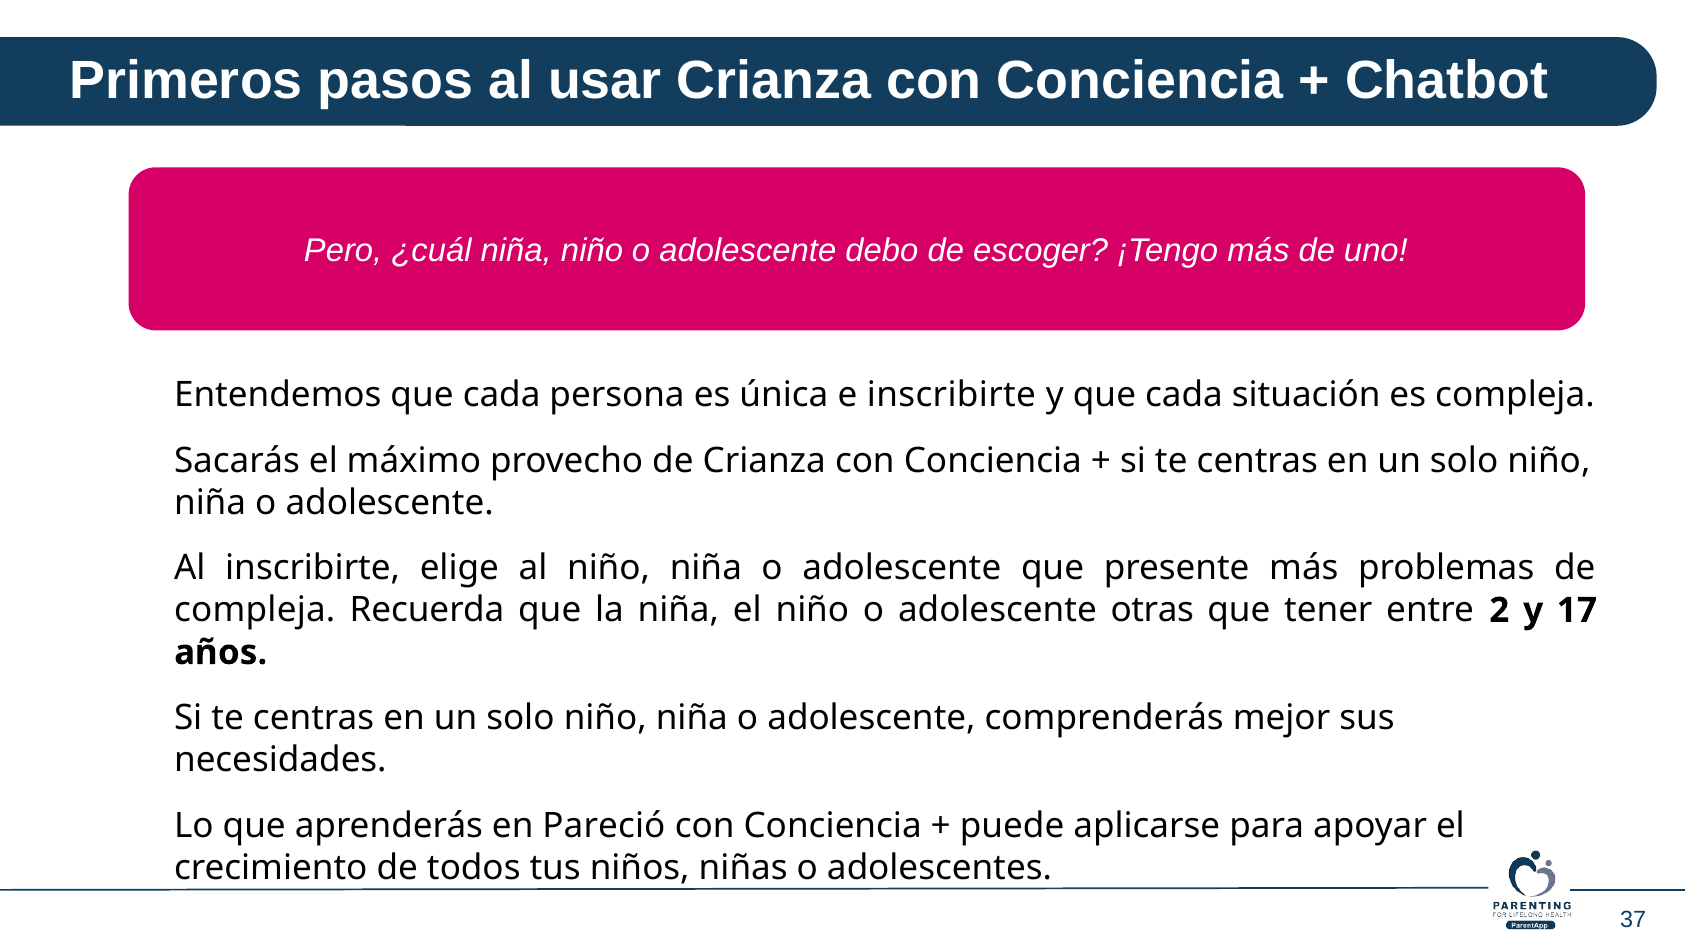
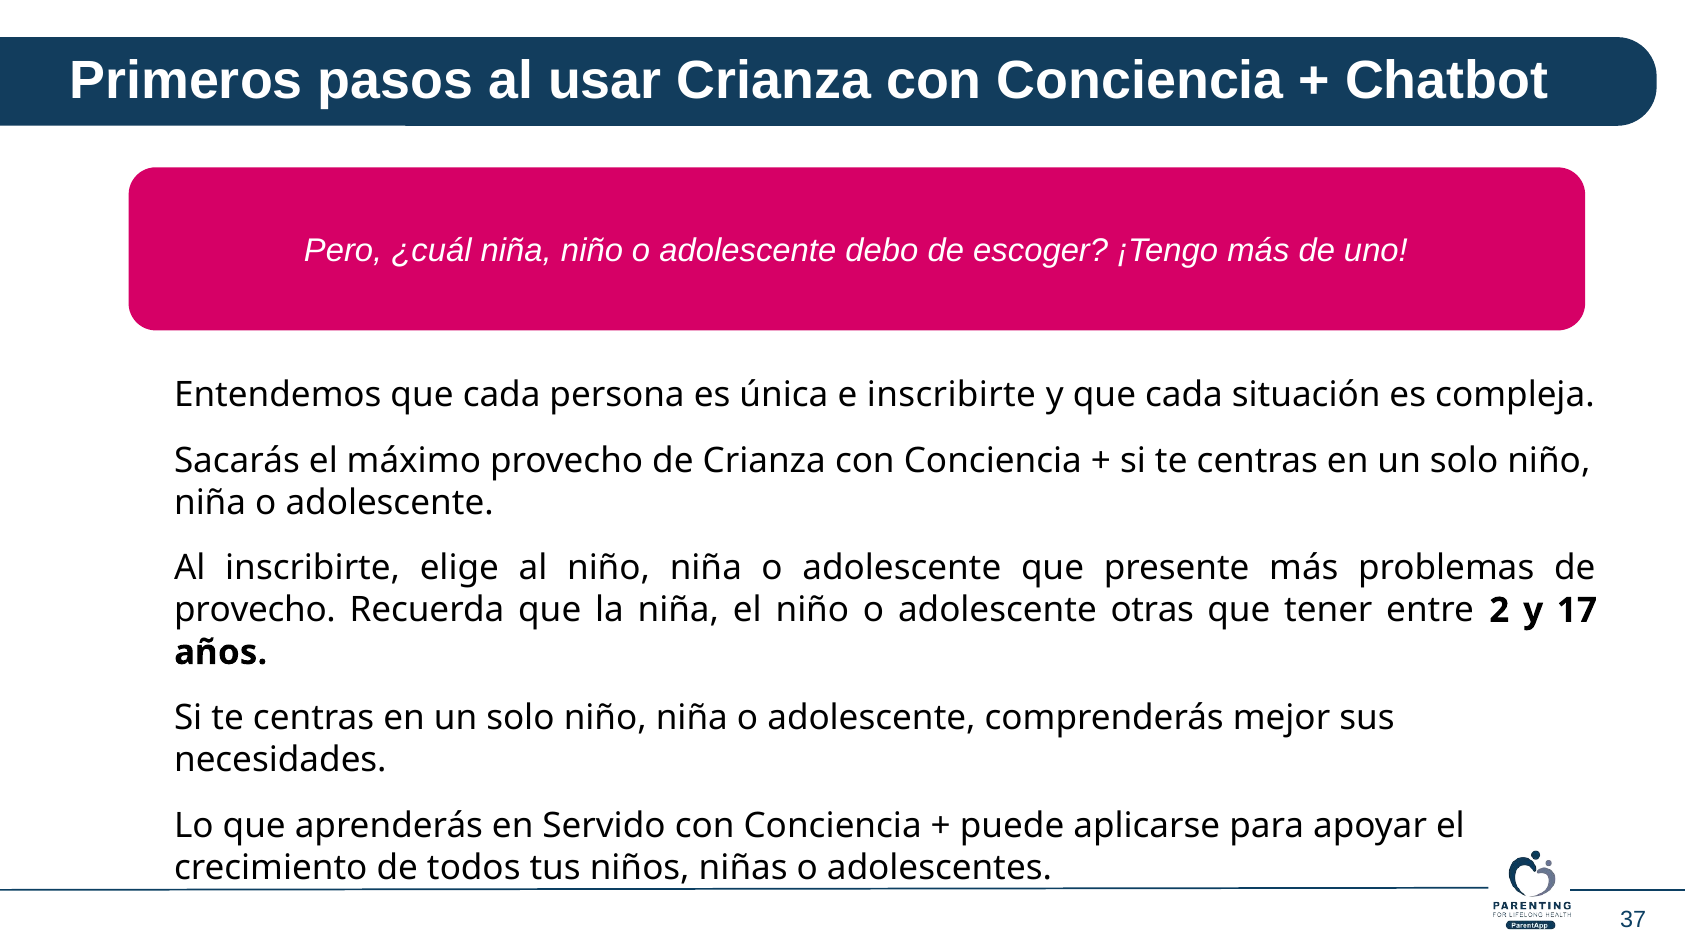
compleja at (255, 610): compleja -> provecho
Pareció: Pareció -> Servido
